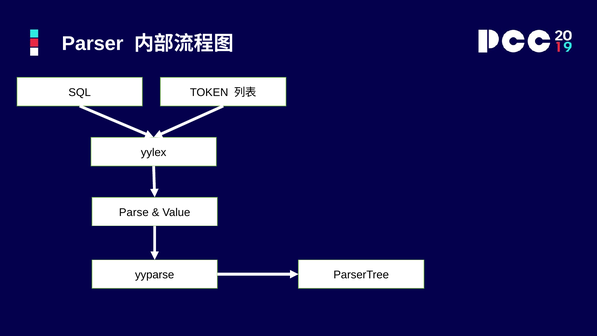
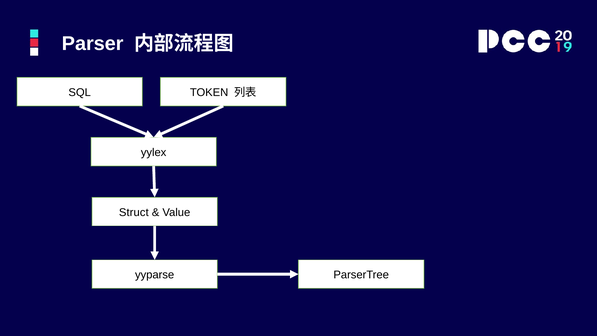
Parse: Parse -> Struct
